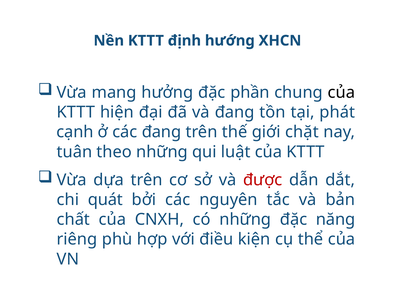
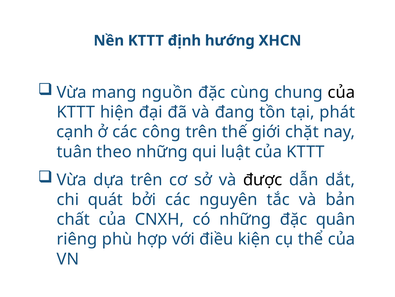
hưởng: hưởng -> nguồn
phần: phần -> cùng
các đang: đang -> công
được colour: red -> black
năng: năng -> quân
